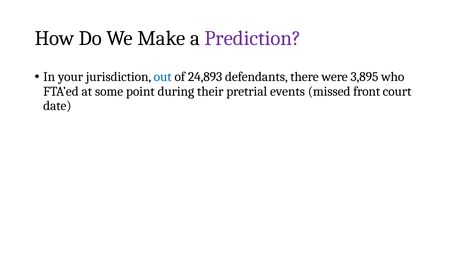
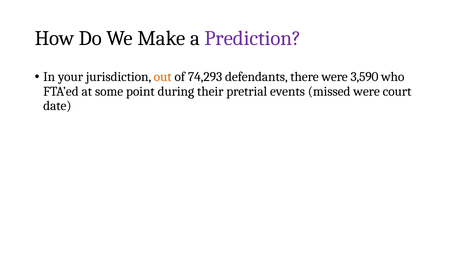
out colour: blue -> orange
24,893: 24,893 -> 74,293
3,895: 3,895 -> 3,590
missed front: front -> were
